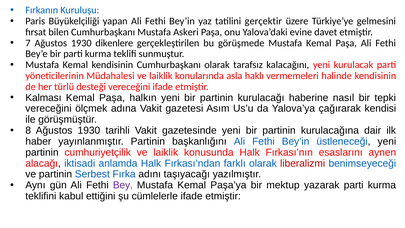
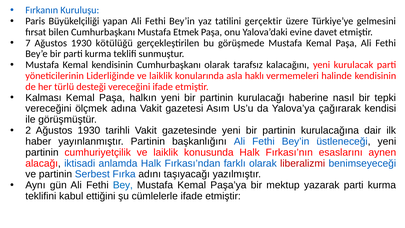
Askeri: Askeri -> Etmek
dikenlere: dikenlere -> kötülüğü
Müdahalesi: Müdahalesi -> Liderliğinde
8: 8 -> 2
Bey colour: purple -> blue
